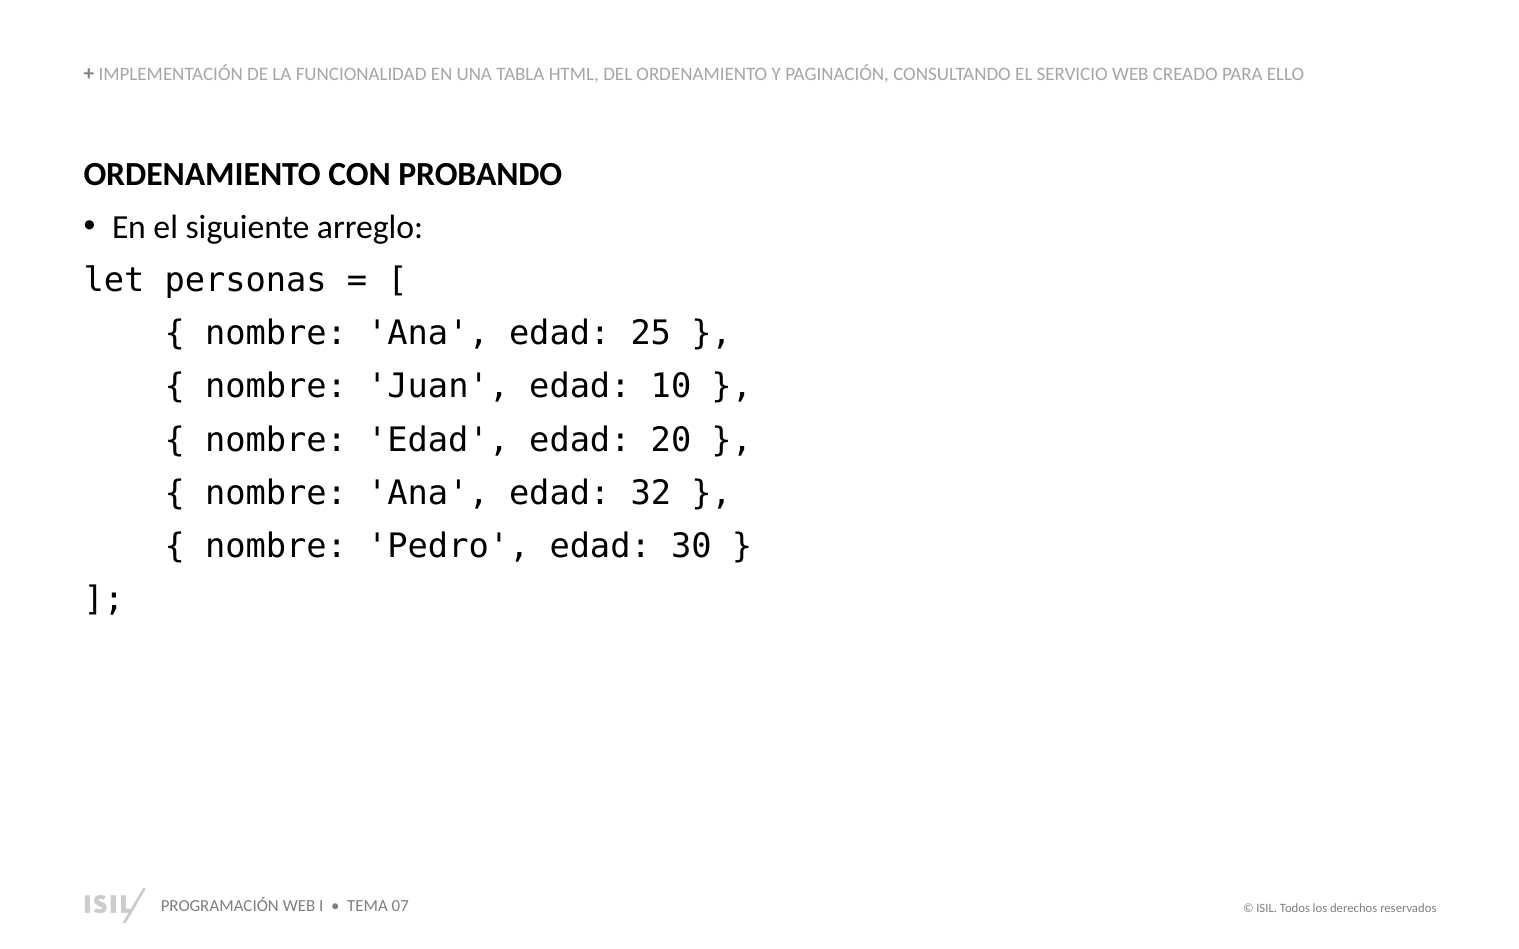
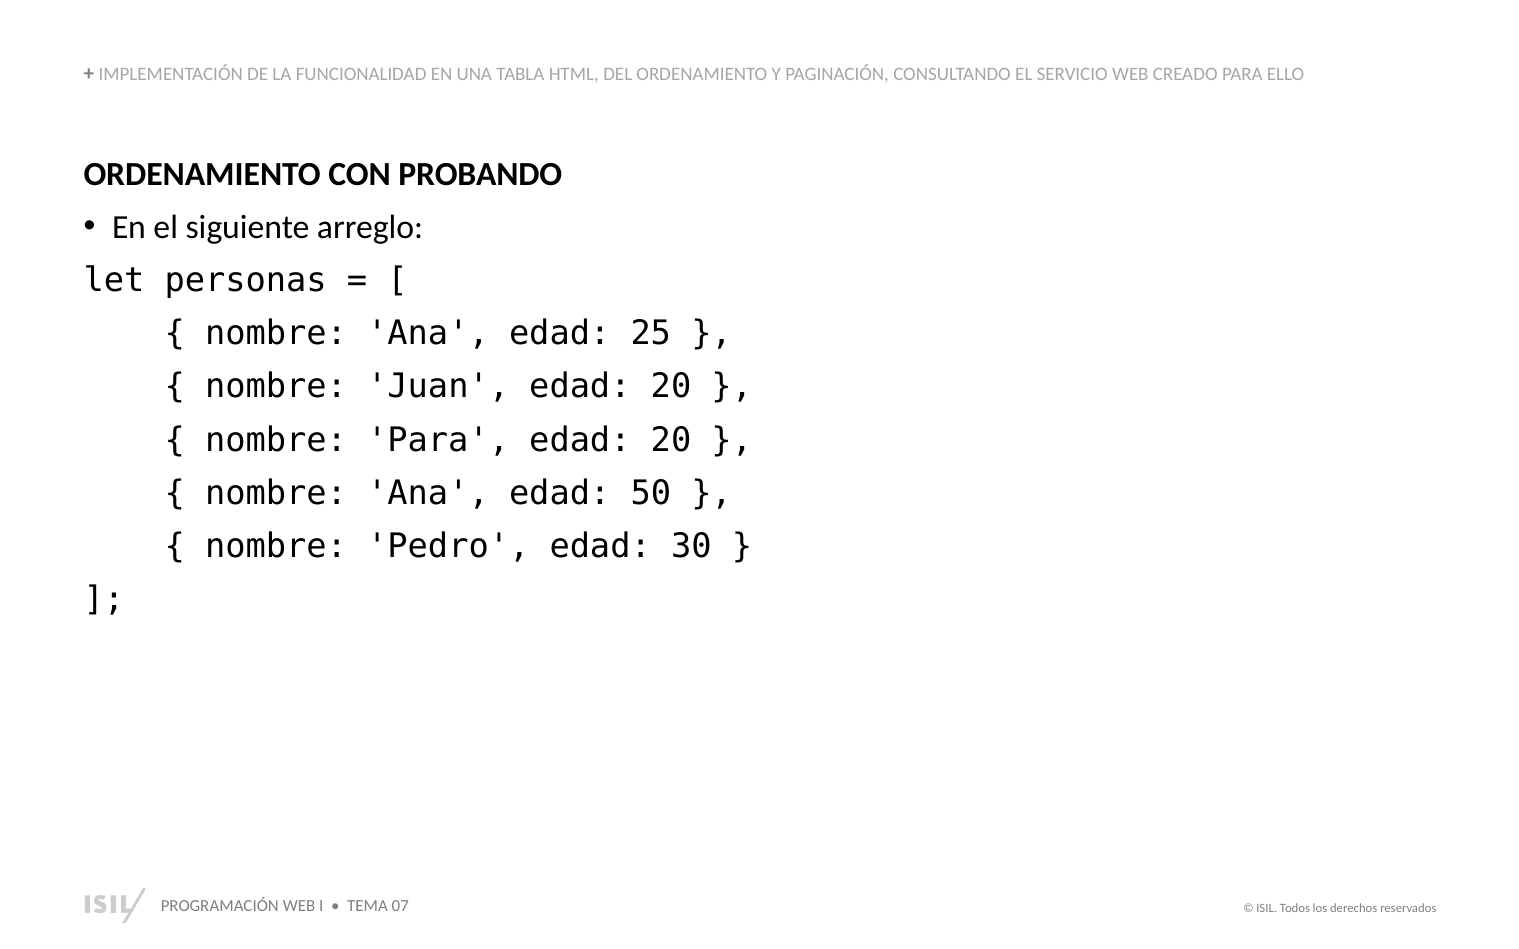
Juan edad 10: 10 -> 20
nombre Edad: Edad -> Para
32: 32 -> 50
